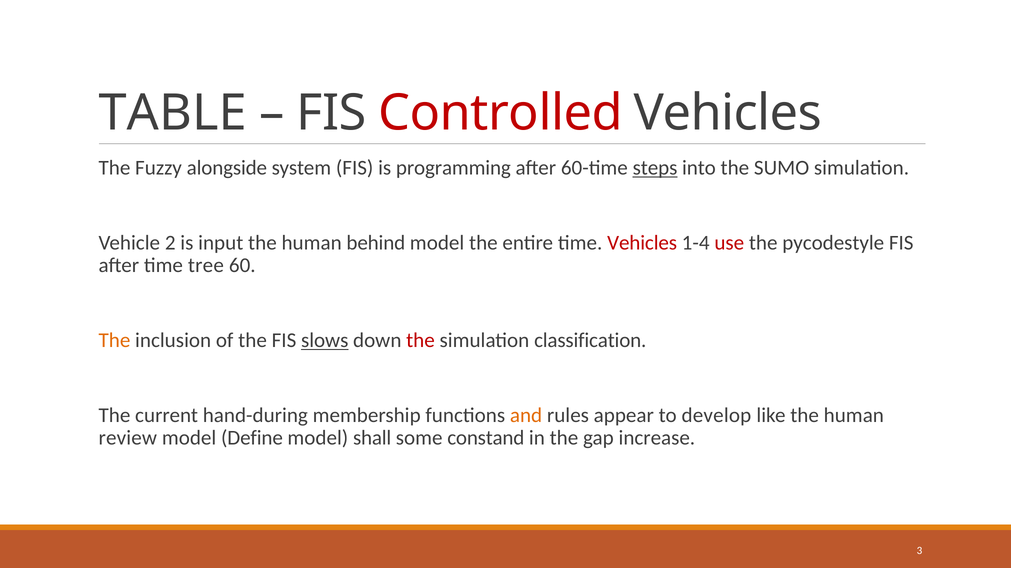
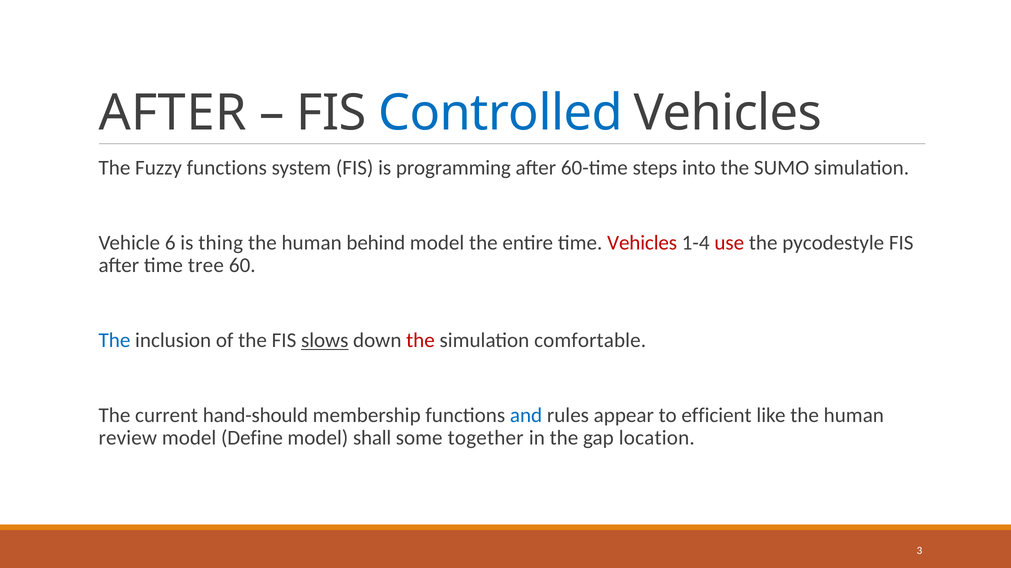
TABLE at (173, 113): TABLE -> AFTER
Controlled colour: red -> blue
Fuzzy alongside: alongside -> functions
steps underline: present -> none
2: 2 -> 6
input: input -> thing
The at (114, 341) colour: orange -> blue
classification: classification -> comfortable
hand-during: hand-during -> hand-should
and colour: orange -> blue
develop: develop -> efficient
constand: constand -> together
increase: increase -> location
